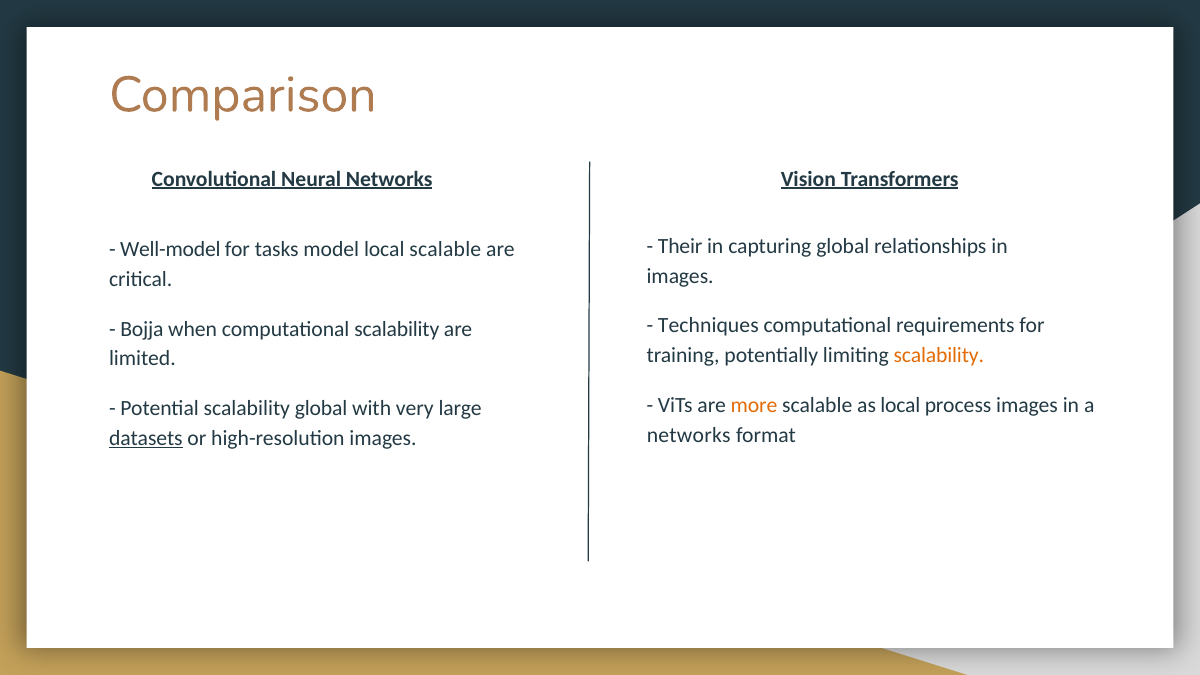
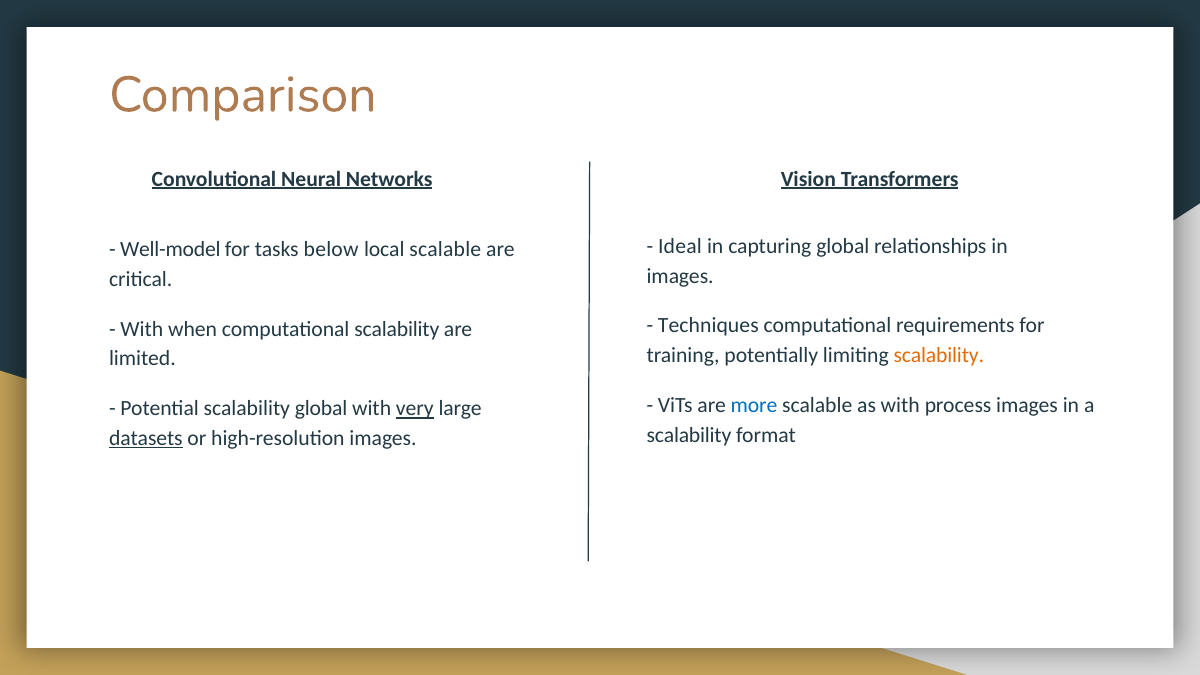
Their: Their -> Ideal
model: model -> below
Bojja at (142, 329): Bojja -> With
more colour: orange -> blue
as local: local -> with
very underline: none -> present
networks at (689, 435): networks -> scalability
